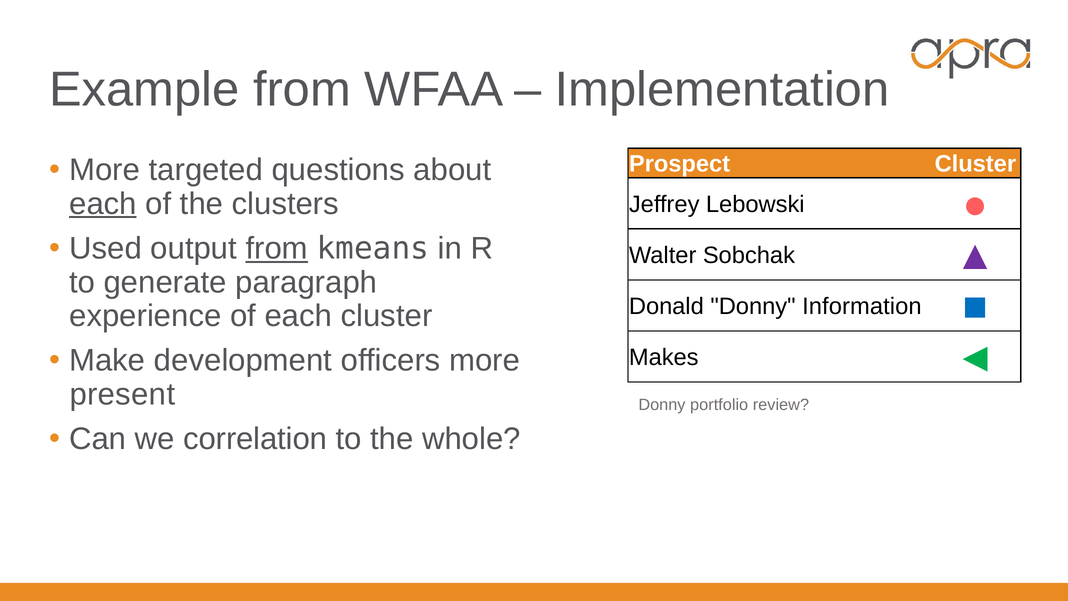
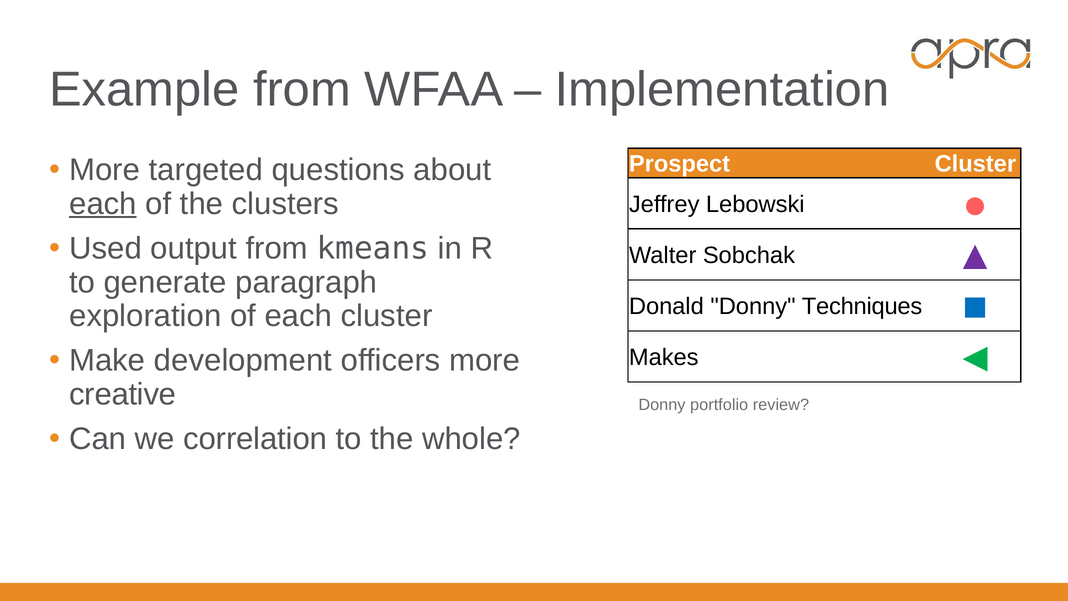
from at (277, 248) underline: present -> none
Information: Information -> Techniques
experience: experience -> exploration
present: present -> creative
